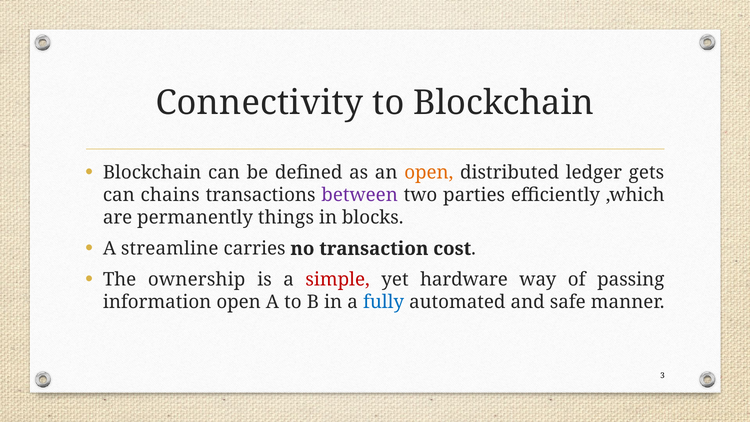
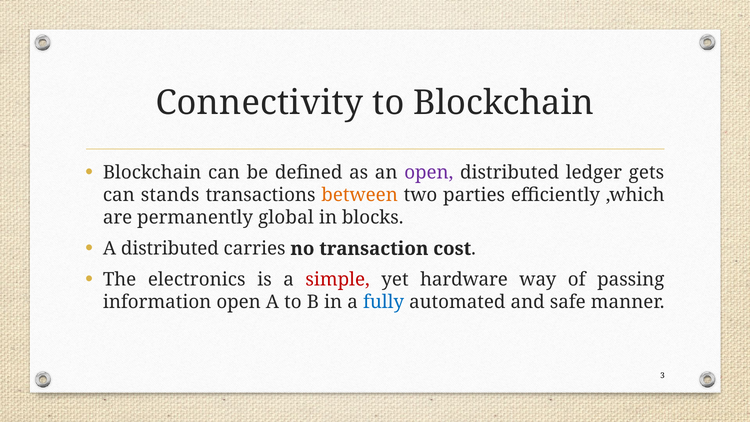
open at (429, 173) colour: orange -> purple
chains: chains -> stands
between colour: purple -> orange
things: things -> global
A streamline: streamline -> distributed
ownership: ownership -> electronics
